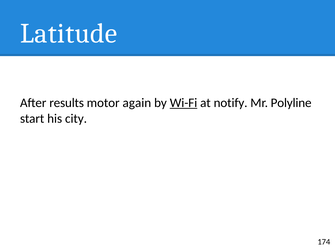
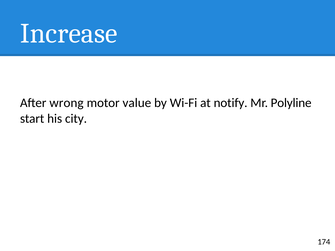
Latitude: Latitude -> Increase
results: results -> wrong
again: again -> value
Wi-Fi underline: present -> none
